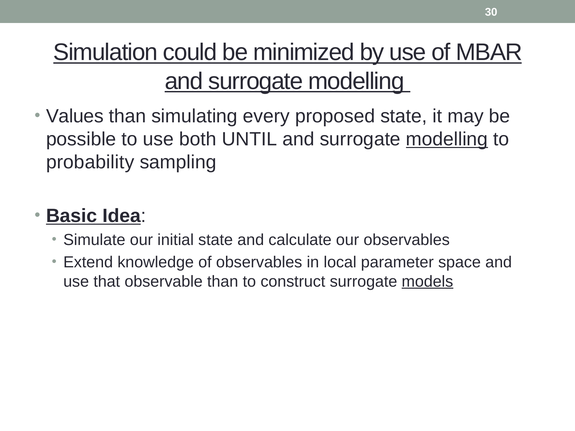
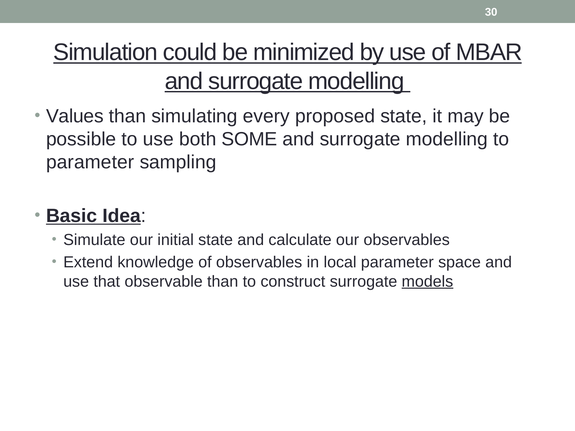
UNTIL: UNTIL -> SOME
modelling at (447, 139) underline: present -> none
probability at (90, 162): probability -> parameter
